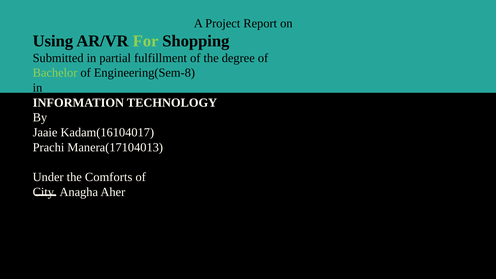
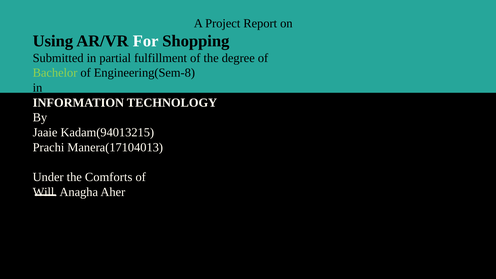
For colour: light green -> white
Kadam(16104017: Kadam(16104017 -> Kadam(94013215
City: City -> Will
